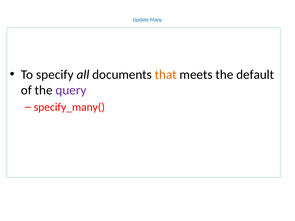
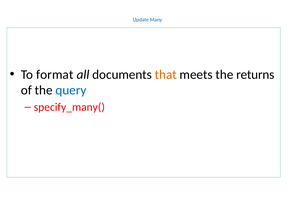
specify: specify -> format
default: default -> returns
query colour: purple -> blue
